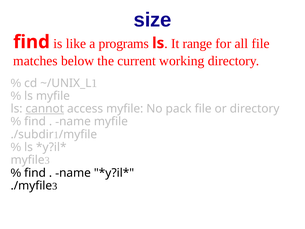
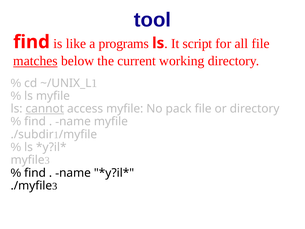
size: size -> tool
range: range -> script
matches underline: none -> present
